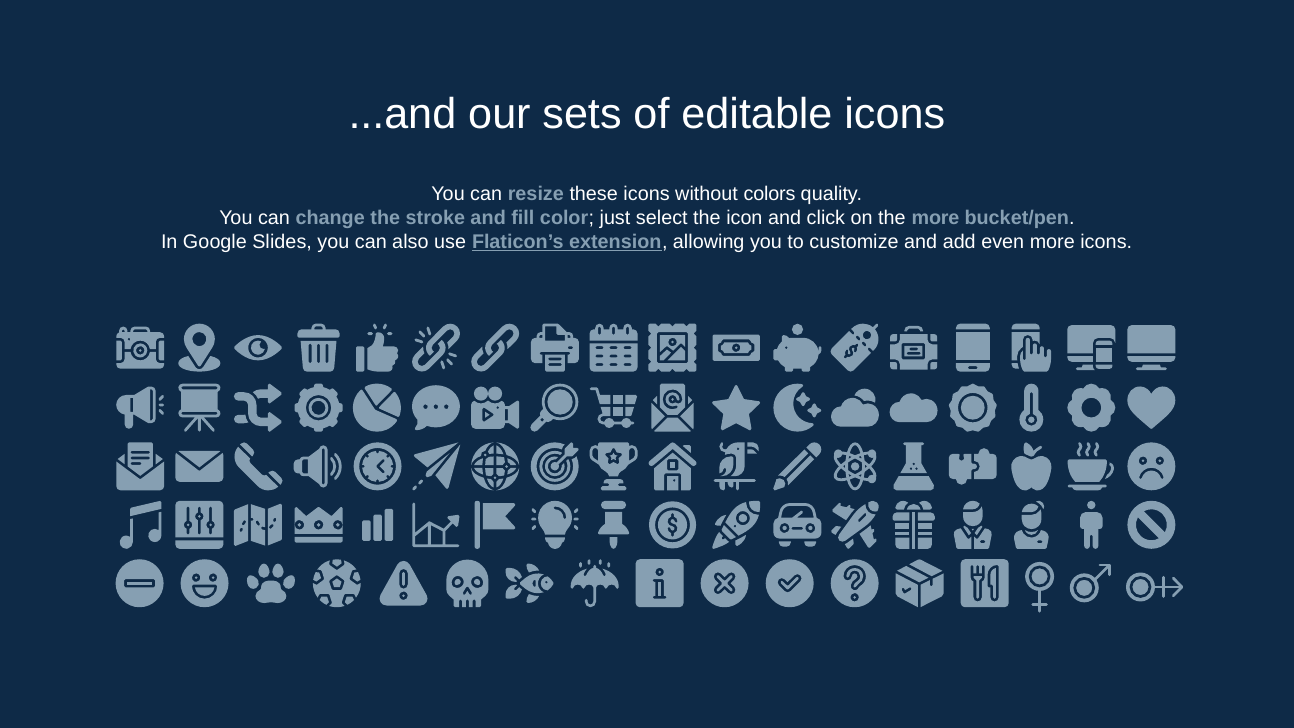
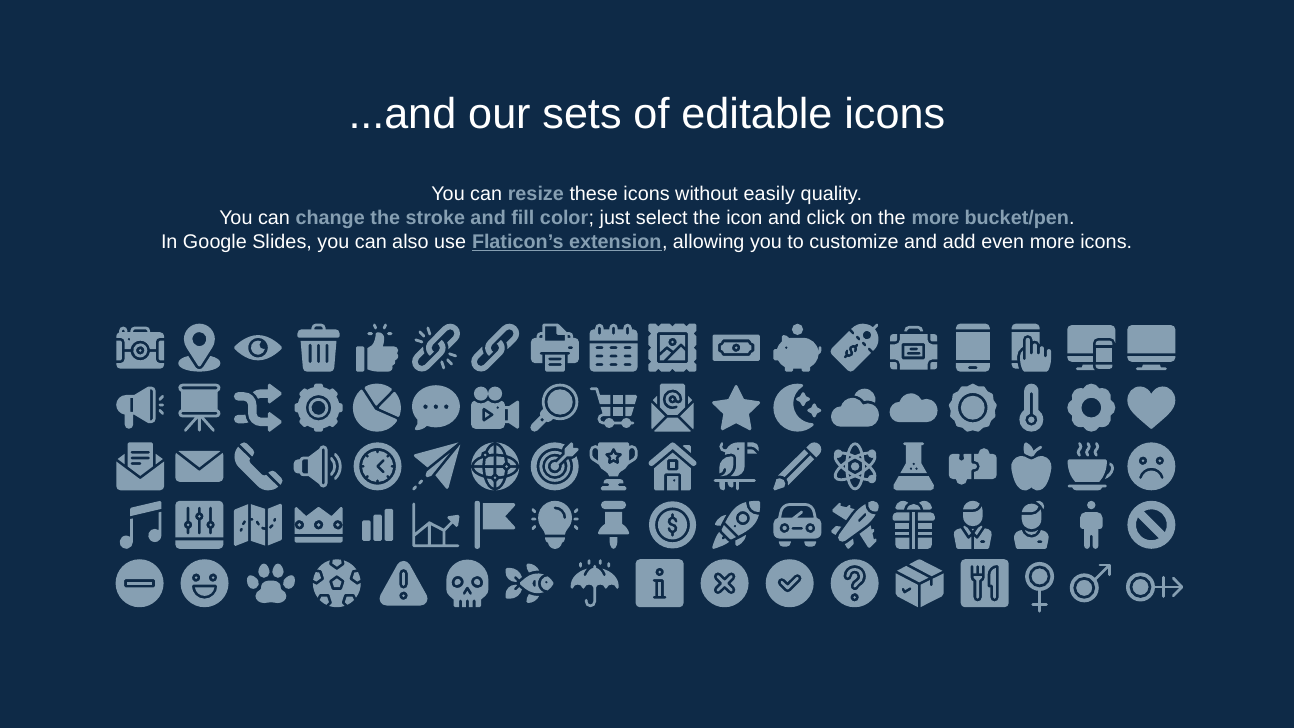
colors: colors -> easily
